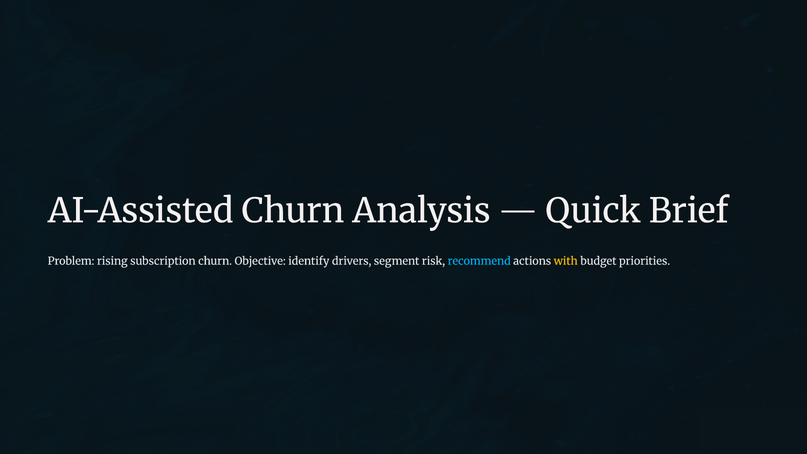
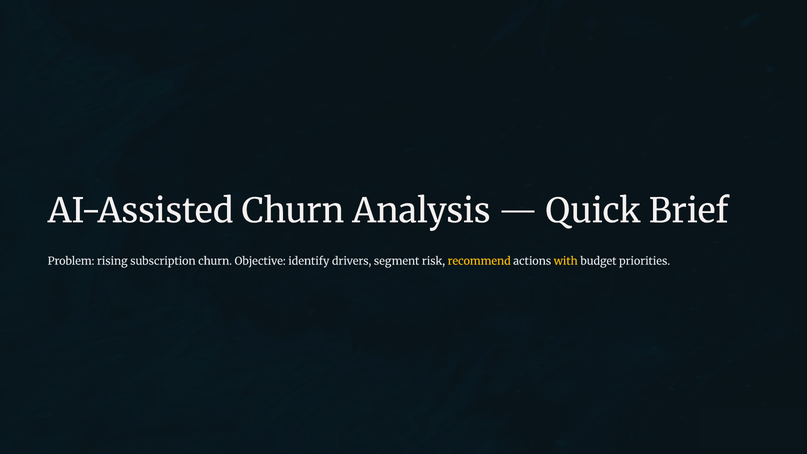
recommend colour: light blue -> yellow
